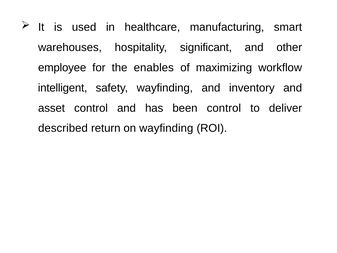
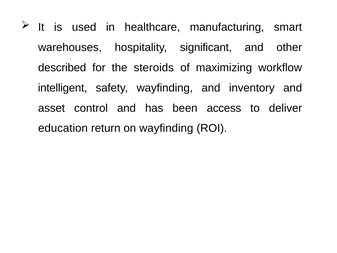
employee: employee -> described
enables: enables -> steroids
been control: control -> access
described: described -> education
